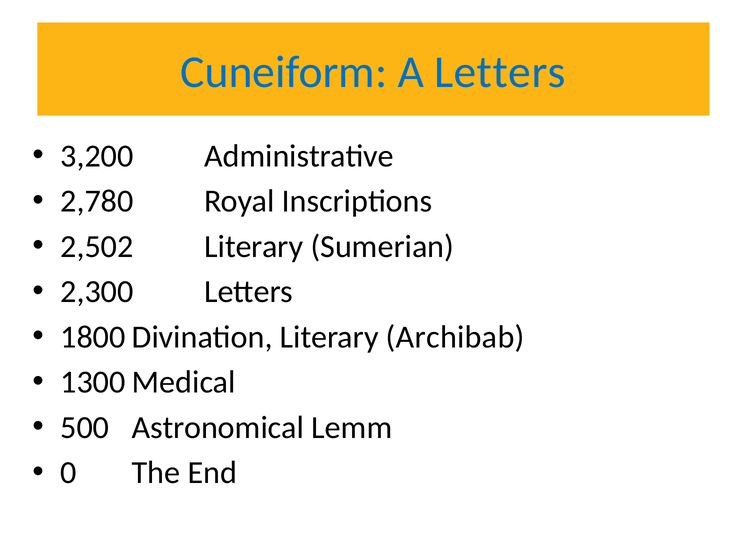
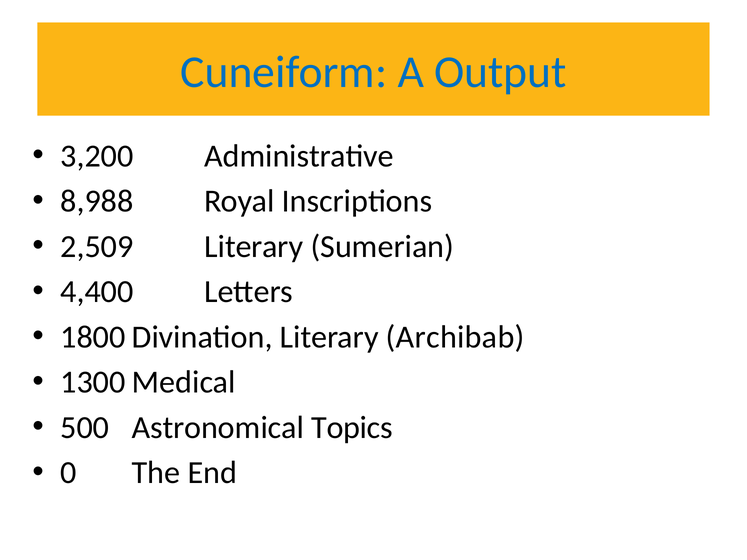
A Letters: Letters -> Output
2,780: 2,780 -> 8,988
2,502: 2,502 -> 2,509
2,300: 2,300 -> 4,400
Lemm: Lemm -> Topics
